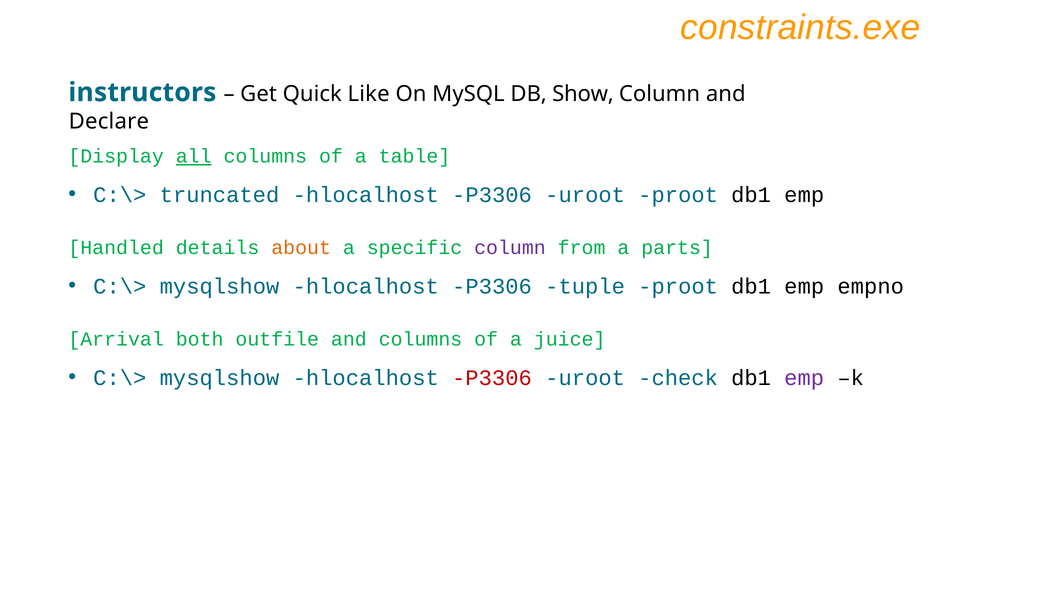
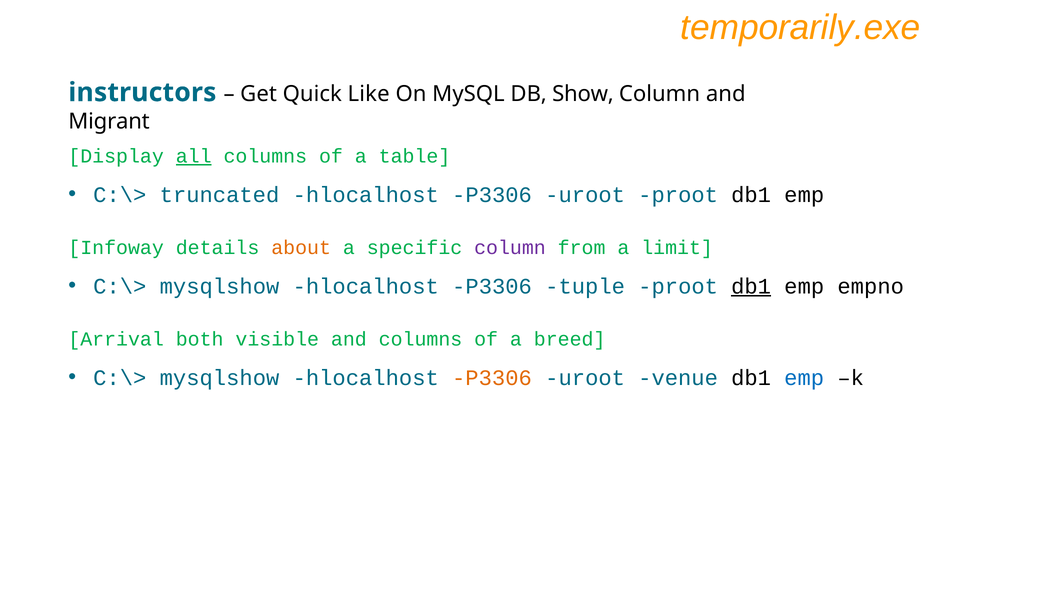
constraints.exe: constraints.exe -> temporarily.exe
Declare: Declare -> Migrant
Handled: Handled -> Infoway
parts: parts -> limit
db1 at (751, 286) underline: none -> present
outfile: outfile -> visible
juice: juice -> breed
P3306 at (492, 378) colour: red -> orange
check: check -> venue
emp at (804, 378) colour: purple -> blue
